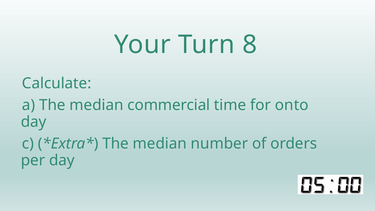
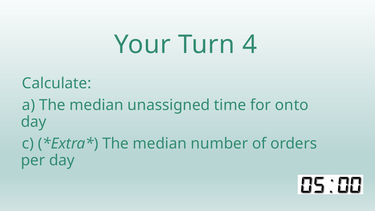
8: 8 -> 4
commercial: commercial -> unassigned
